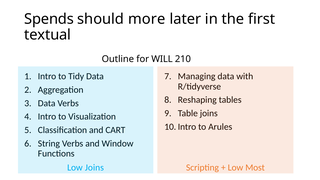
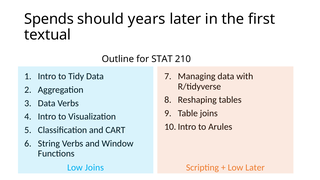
more: more -> years
WILL: WILL -> STAT
Low Most: Most -> Later
